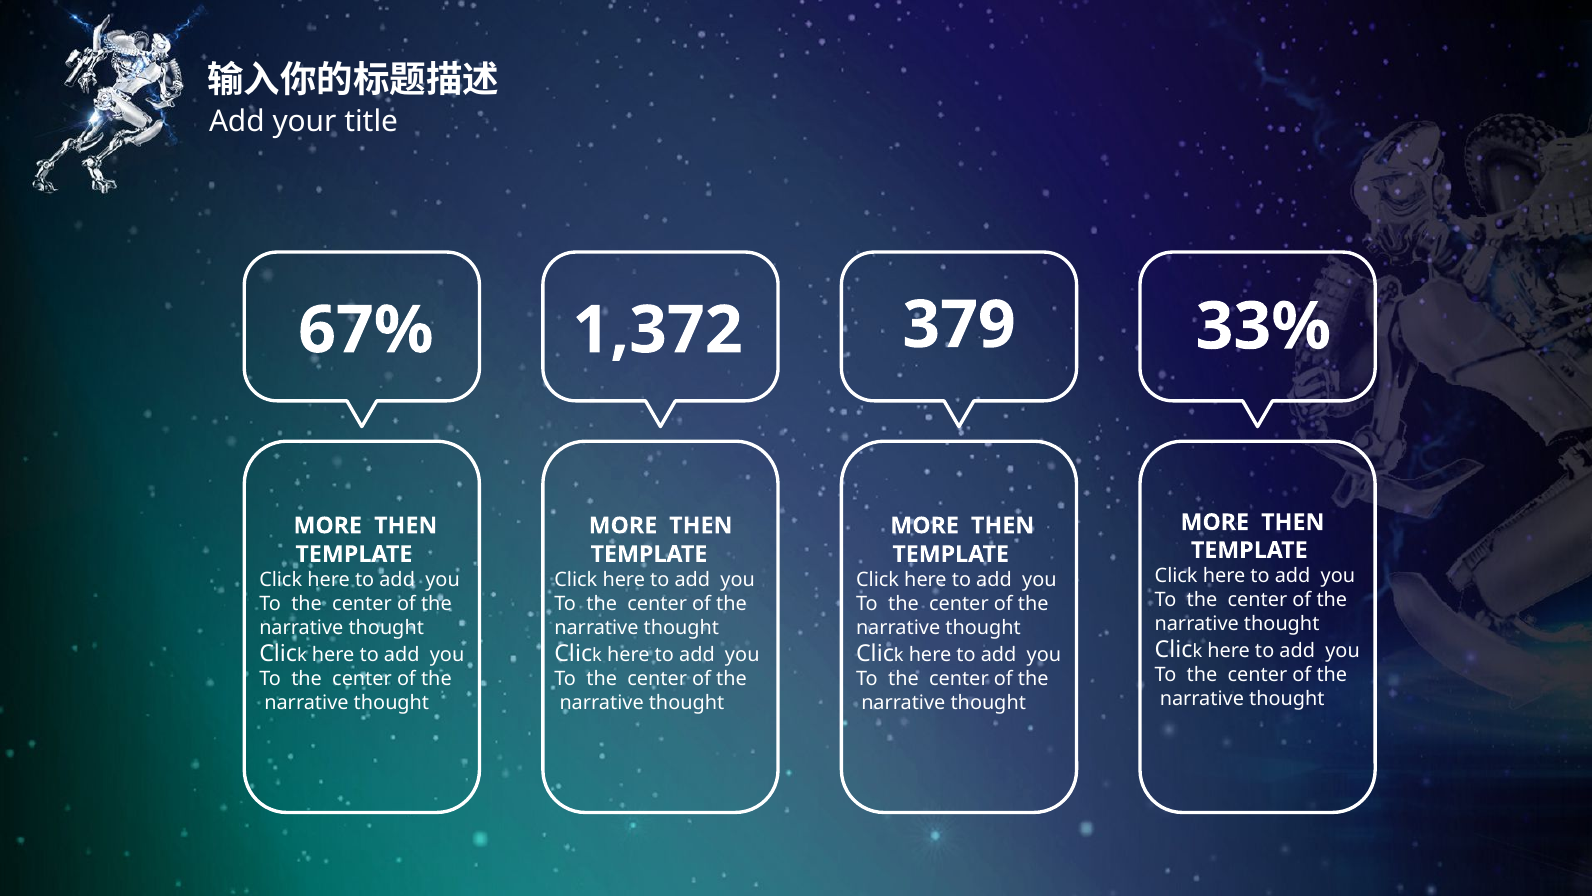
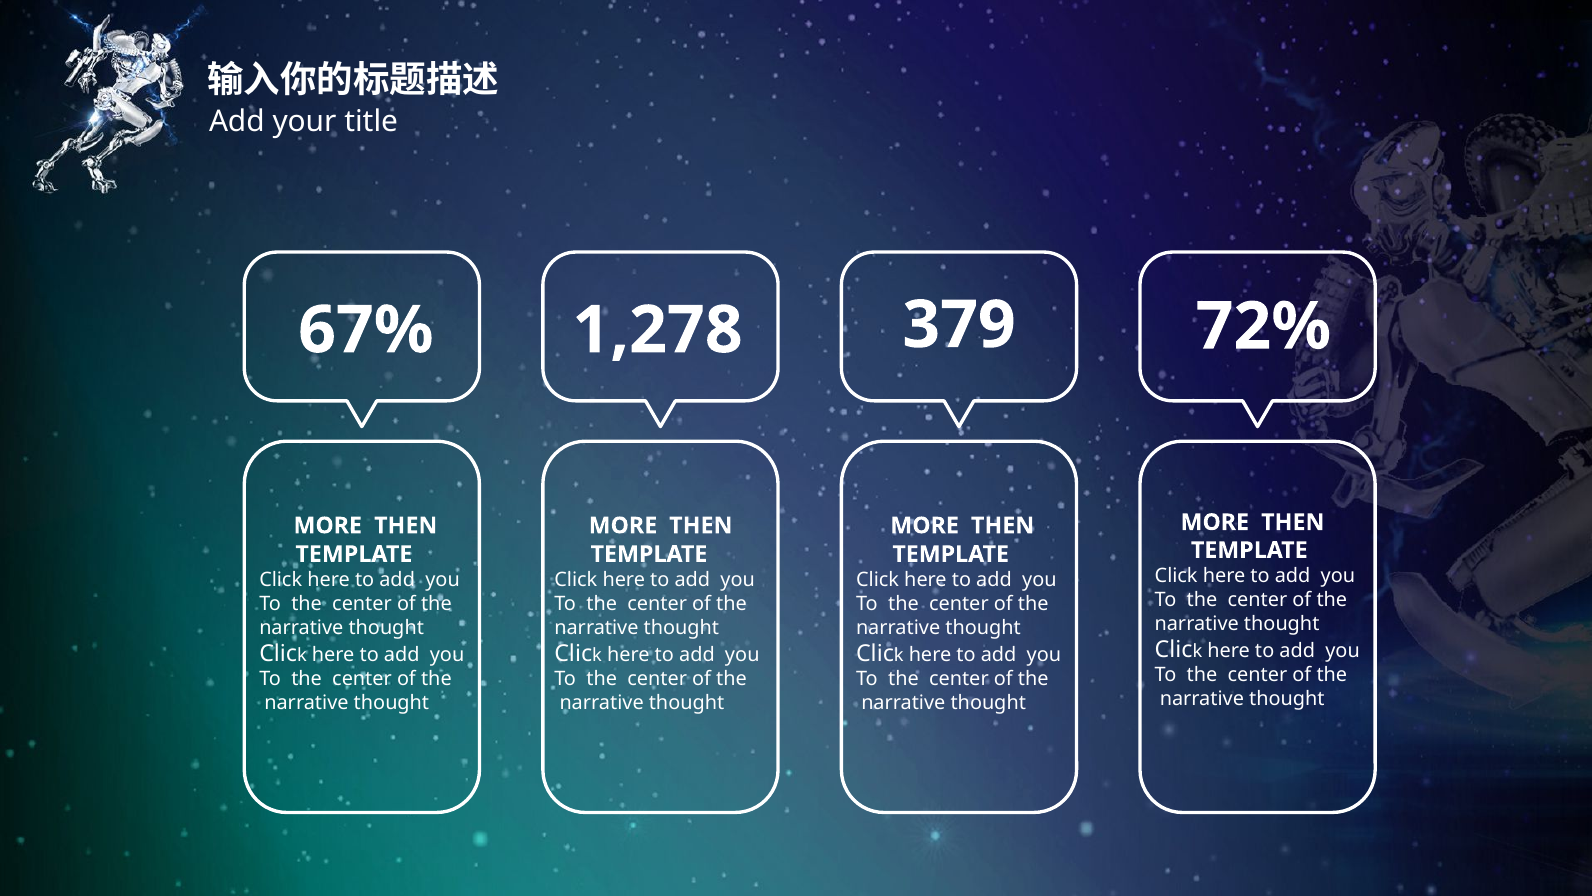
1,372: 1,372 -> 1,278
33%: 33% -> 72%
